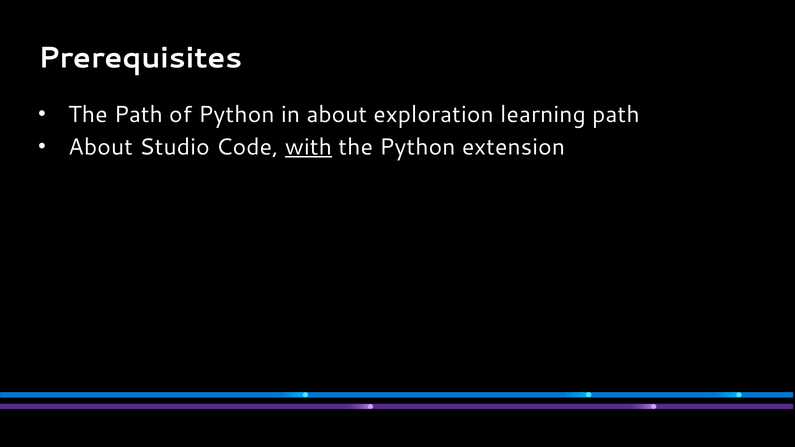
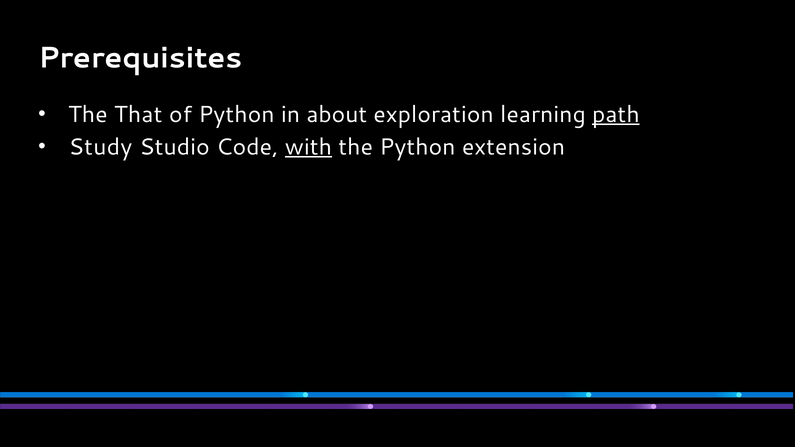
The Path: Path -> That
path at (616, 115) underline: none -> present
About at (101, 147): About -> Study
